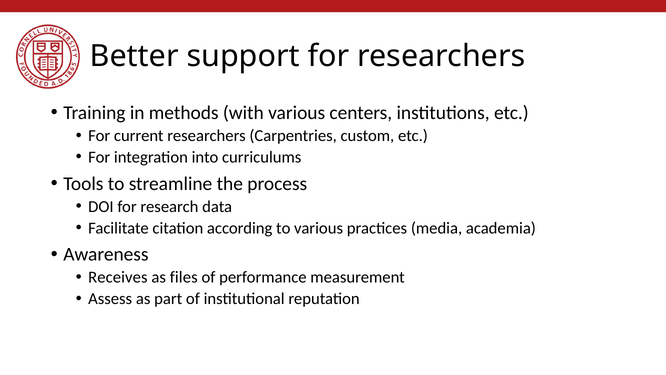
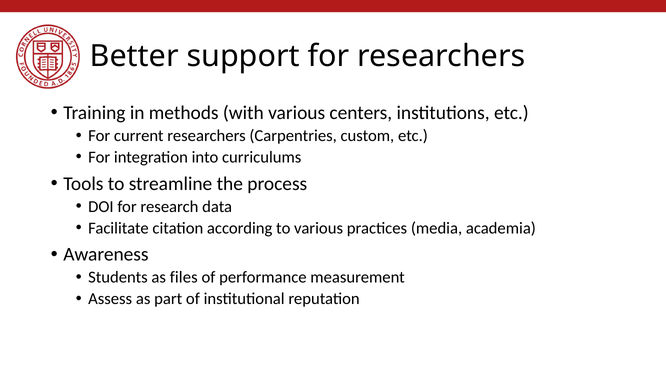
Receives: Receives -> Students
